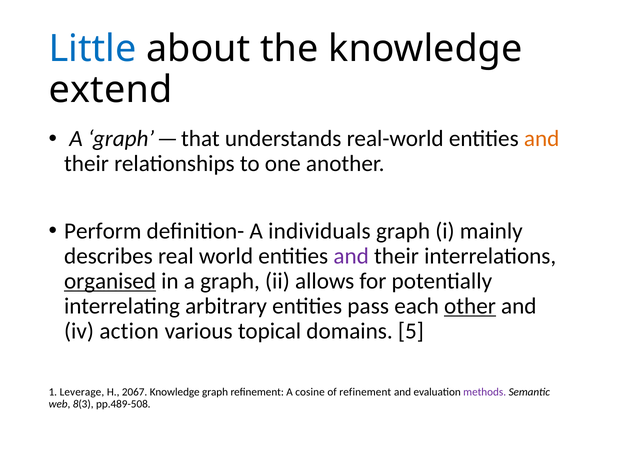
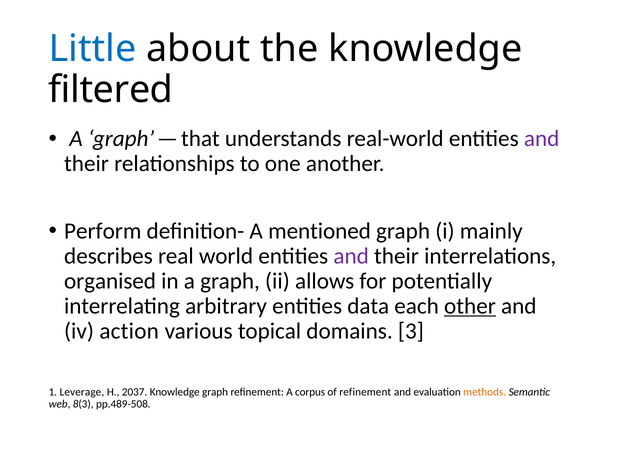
extend: extend -> filtered
and at (542, 139) colour: orange -> purple
individuals: individuals -> mentioned
organised underline: present -> none
pass: pass -> data
5: 5 -> 3
2067: 2067 -> 2037
cosine: cosine -> corpus
methods colour: purple -> orange
